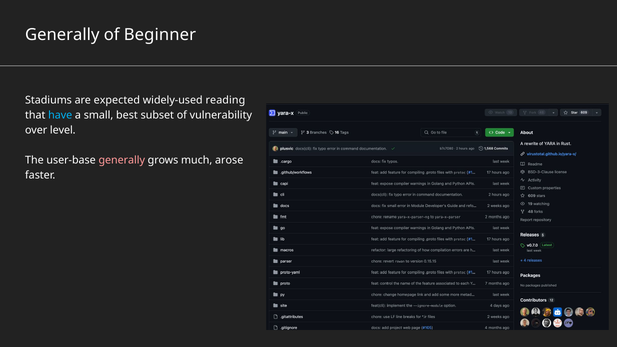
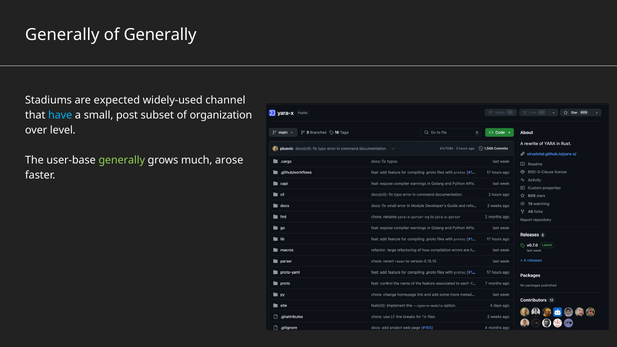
of Beginner: Beginner -> Generally
reading: reading -> channel
best: best -> post
vulnerability: vulnerability -> organization
generally at (122, 160) colour: pink -> light green
